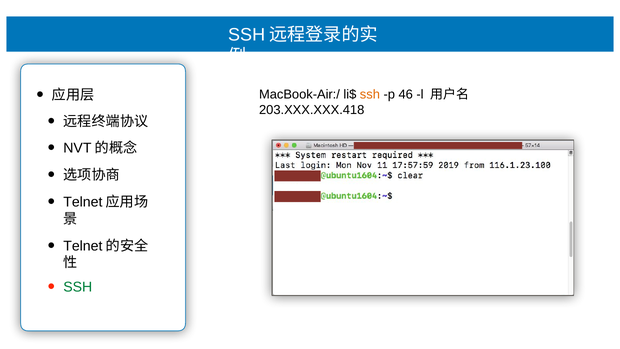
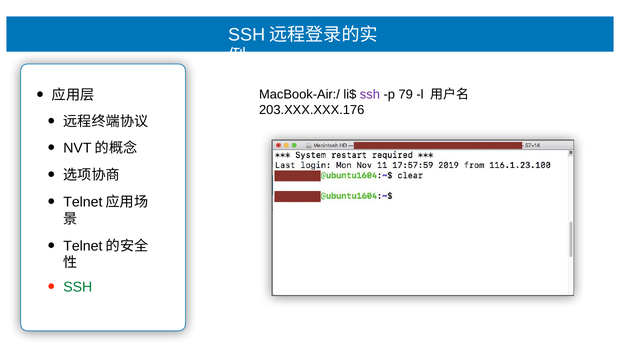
ssh at (370, 95) colour: orange -> purple
46: 46 -> 79
203.XXX.XXX.418: 203.XXX.XXX.418 -> 203.XXX.XXX.176
